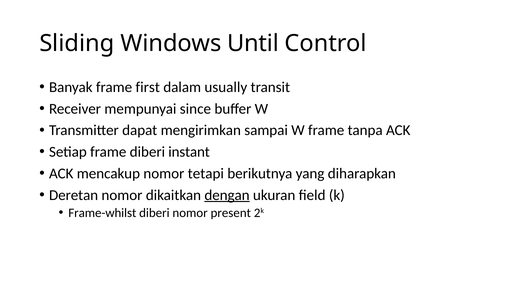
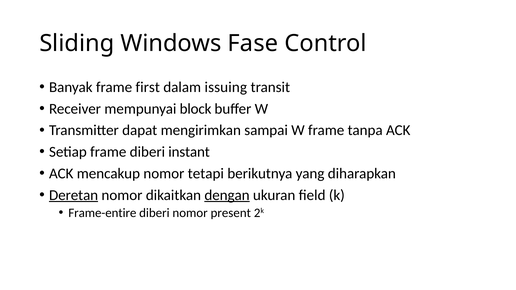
Until: Until -> Fase
usually: usually -> issuing
since: since -> block
Deretan underline: none -> present
Frame-whilst: Frame-whilst -> Frame-entire
